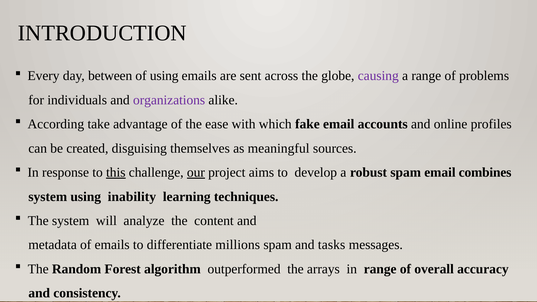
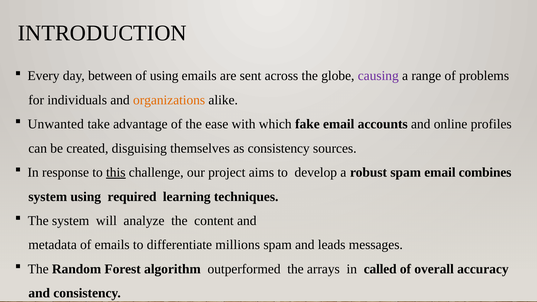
organizations colour: purple -> orange
According: According -> Unwanted
as meaningful: meaningful -> consistency
our underline: present -> none
inability: inability -> required
tasks: tasks -> leads
in range: range -> called
